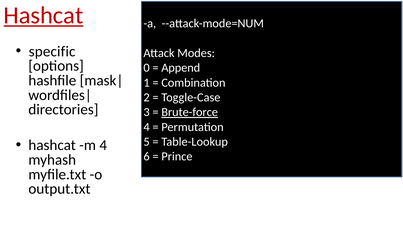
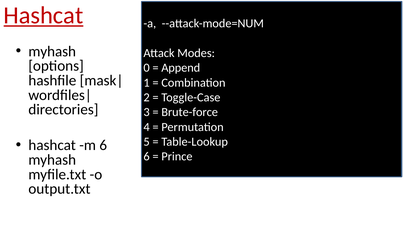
specific at (52, 51): specific -> myhash
Brute-force underline: present -> none
m 4: 4 -> 6
